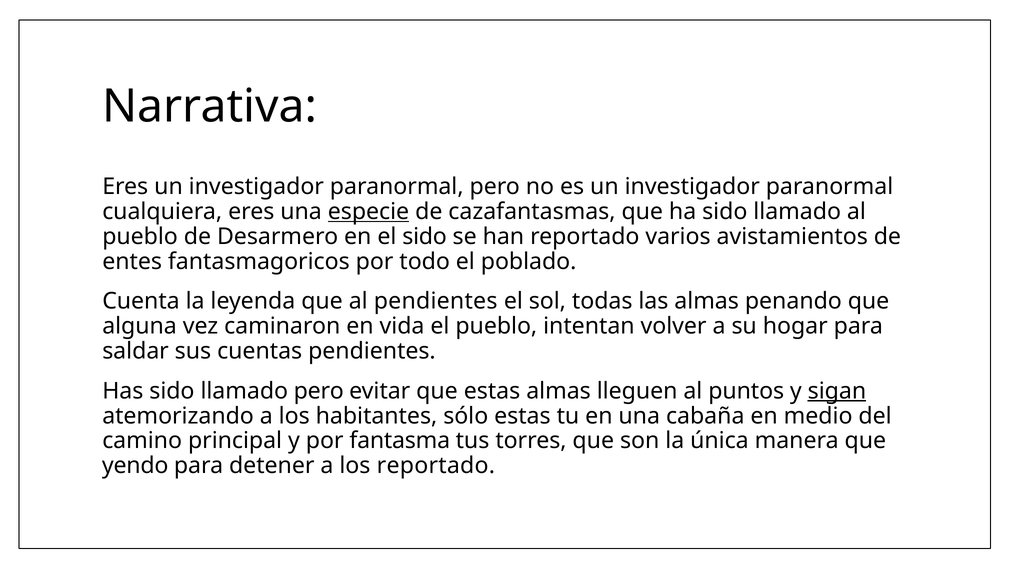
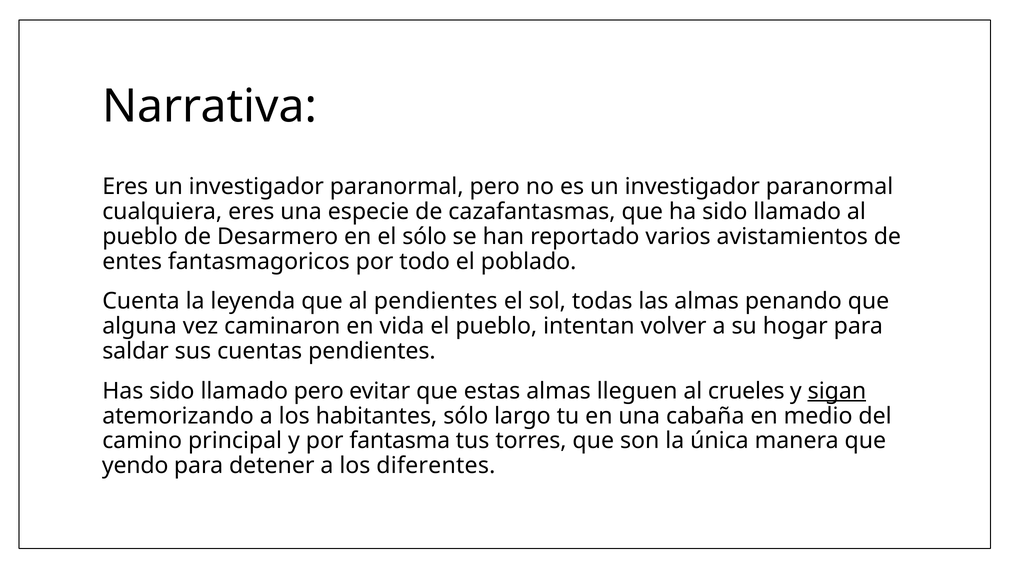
especie underline: present -> none
el sido: sido -> sólo
puntos: puntos -> crueles
sólo estas: estas -> largo
los reportado: reportado -> diferentes
